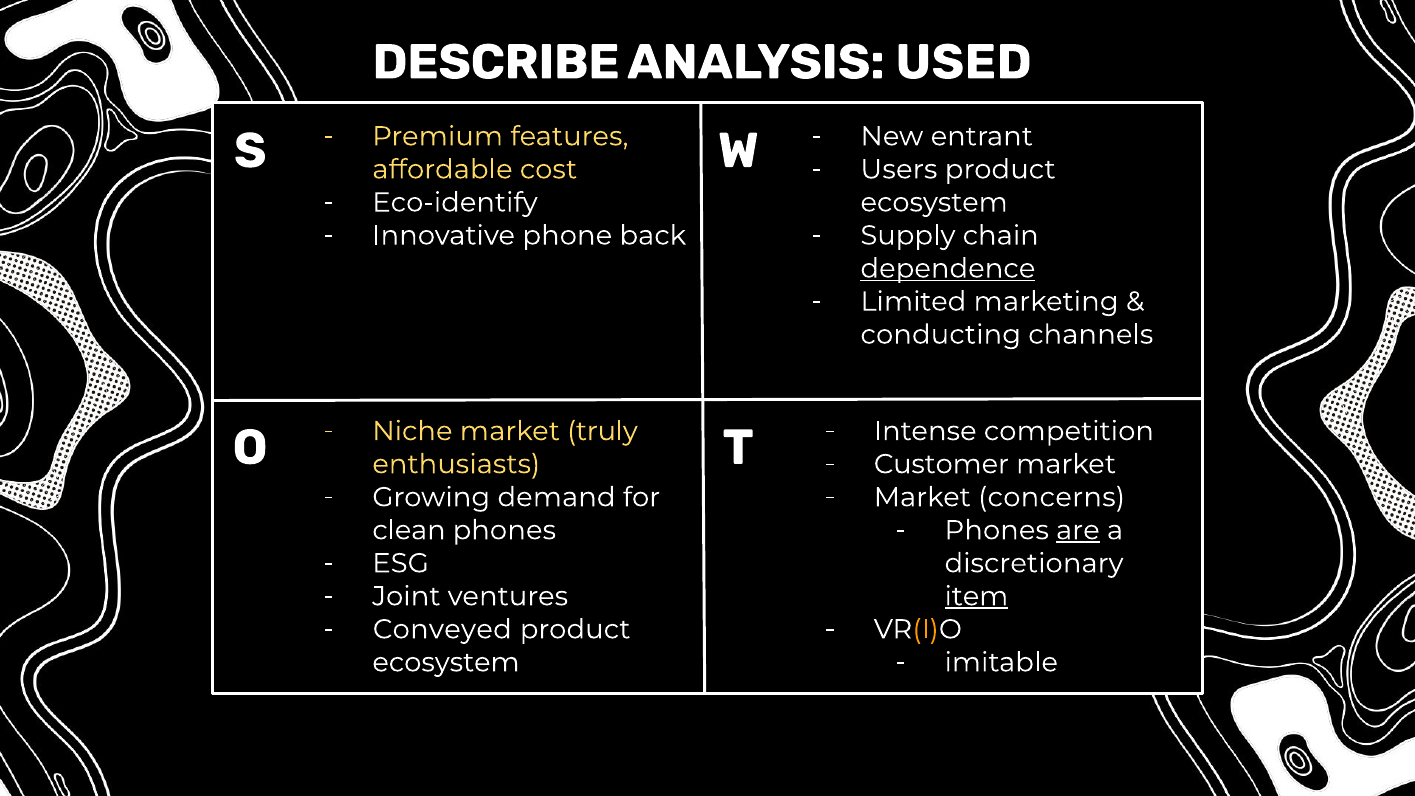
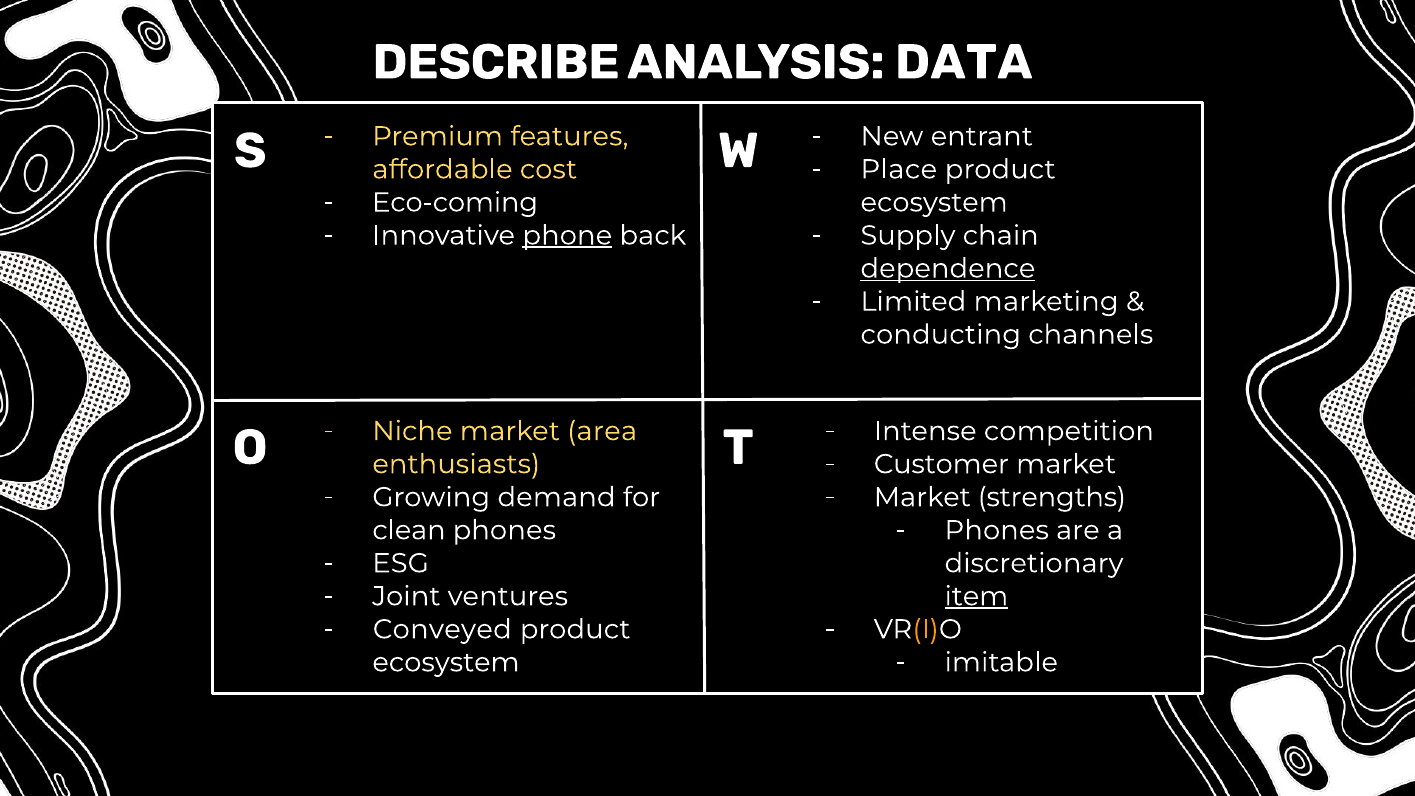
USED: USED -> DATA
Users: Users -> Place
Eco-identify: Eco-identify -> Eco-coming
phone underline: none -> present
truly: truly -> area
concerns: concerns -> strengths
are underline: present -> none
